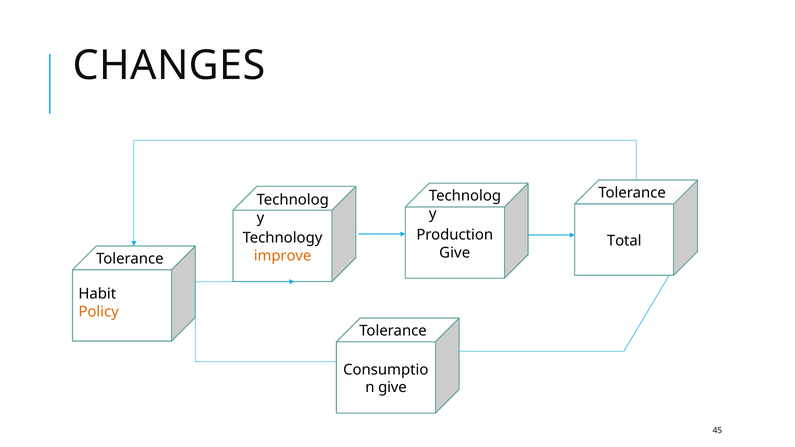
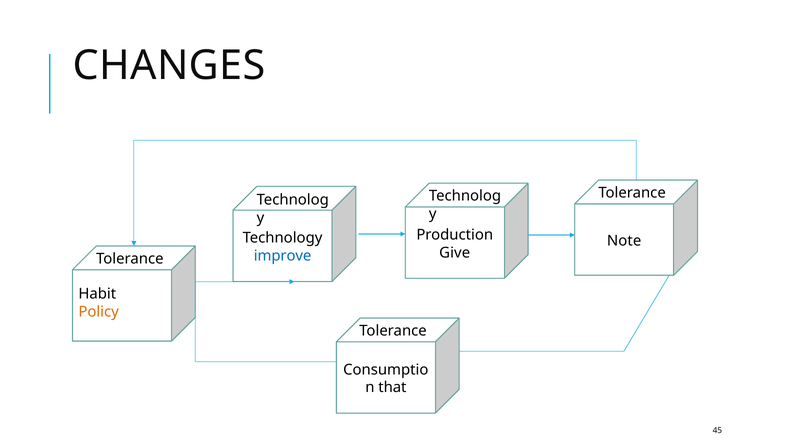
Total: Total -> Note
improve colour: orange -> blue
give at (392, 388): give -> that
